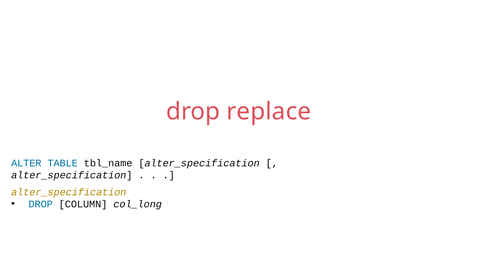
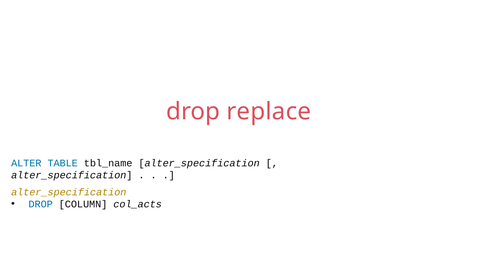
col_long: col_long -> col_acts
